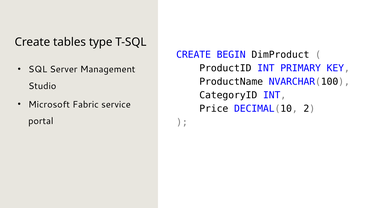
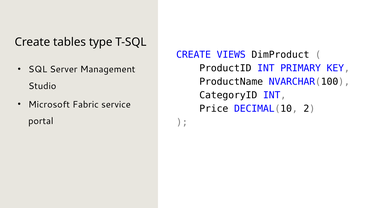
BEGIN: BEGIN -> VIEWS
